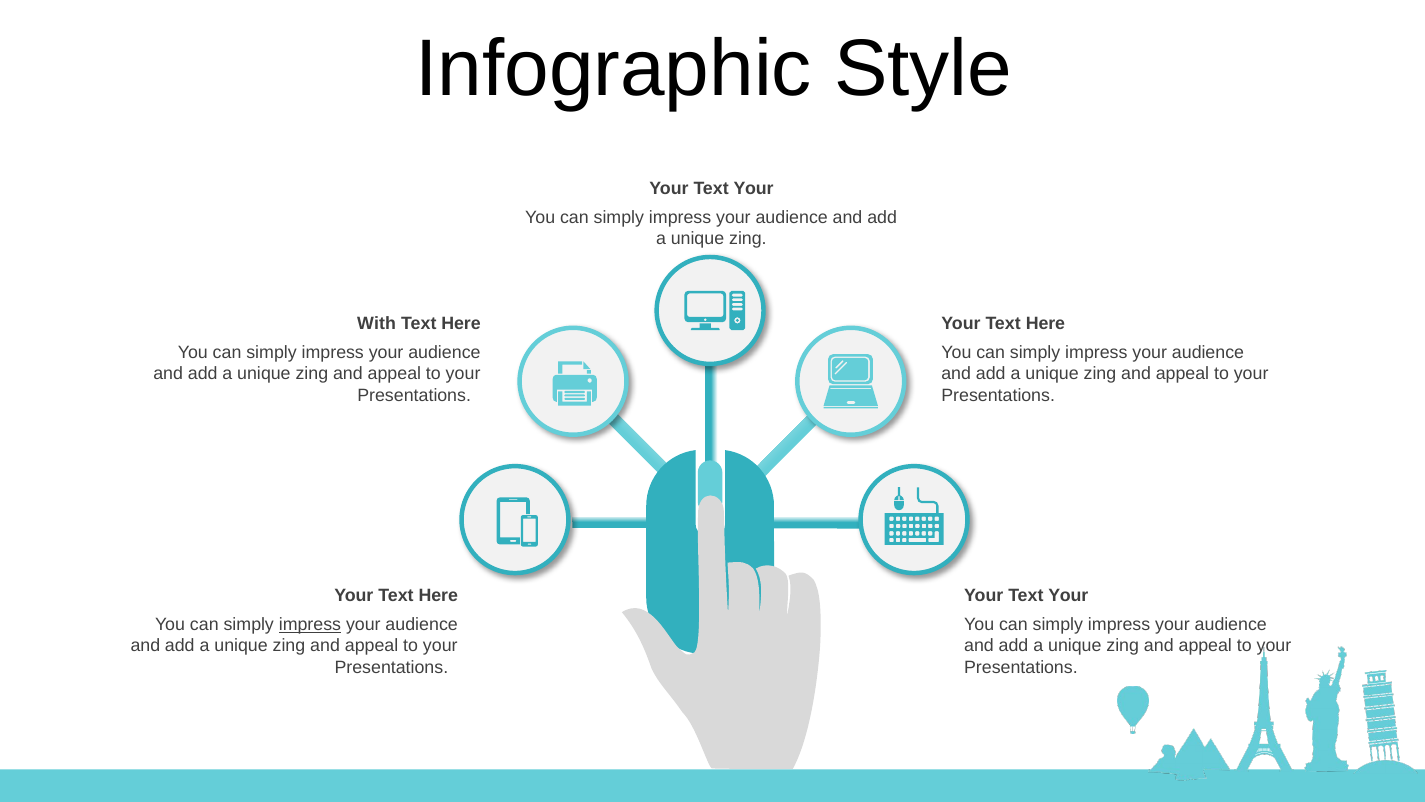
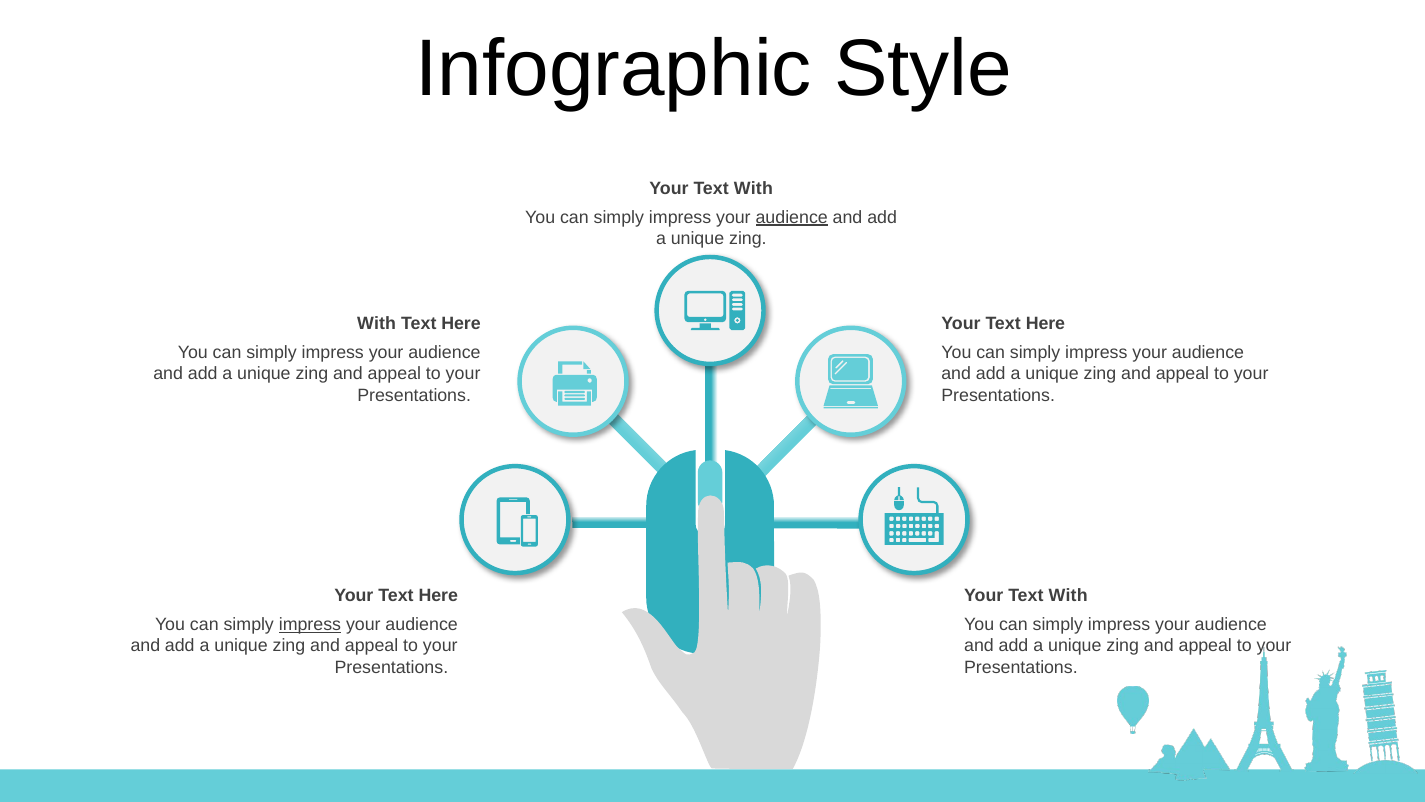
Your at (754, 188): Your -> With
audience at (792, 217) underline: none -> present
Your at (1068, 595): Your -> With
